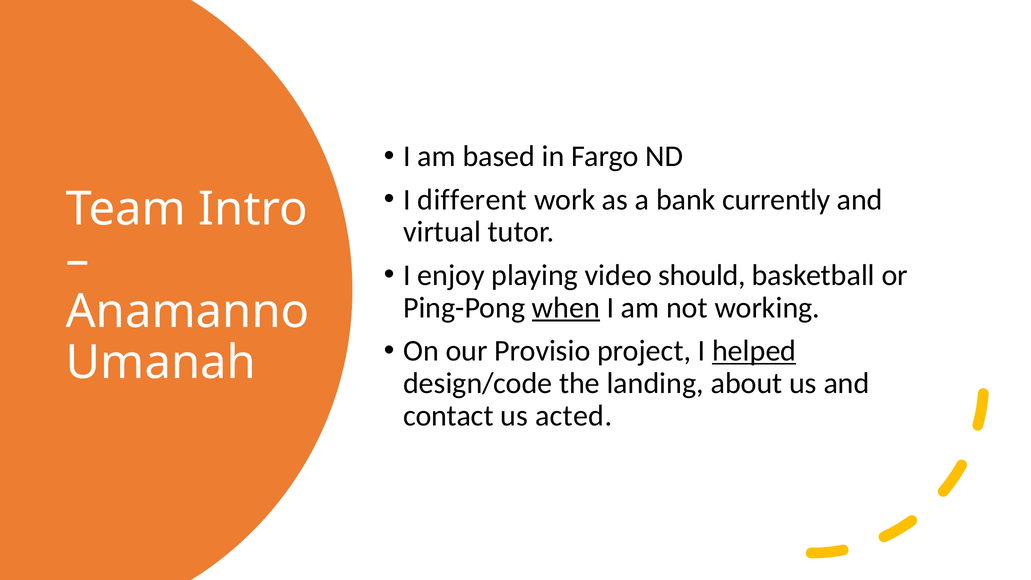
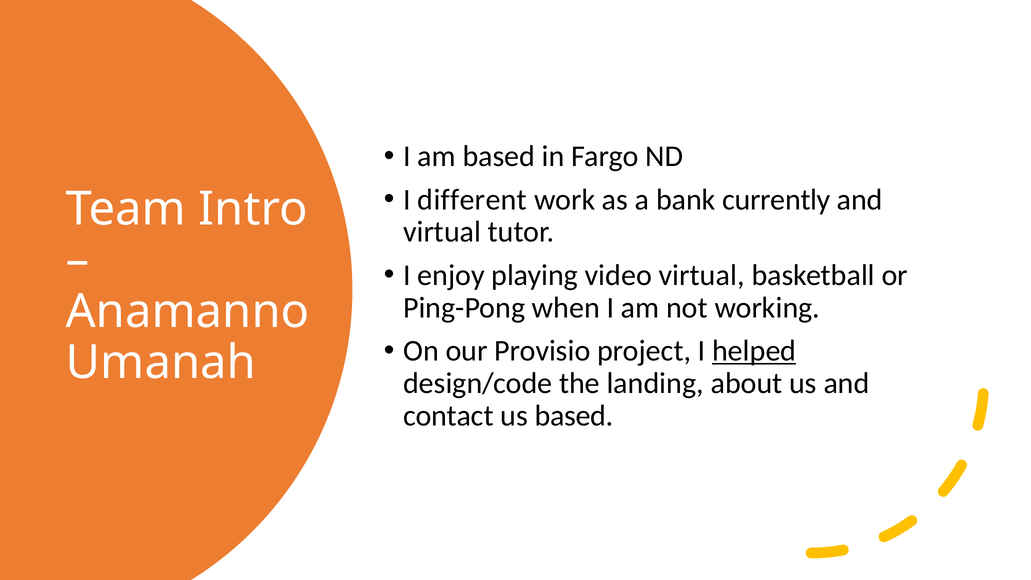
video should: should -> virtual
when underline: present -> none
us acted: acted -> based
